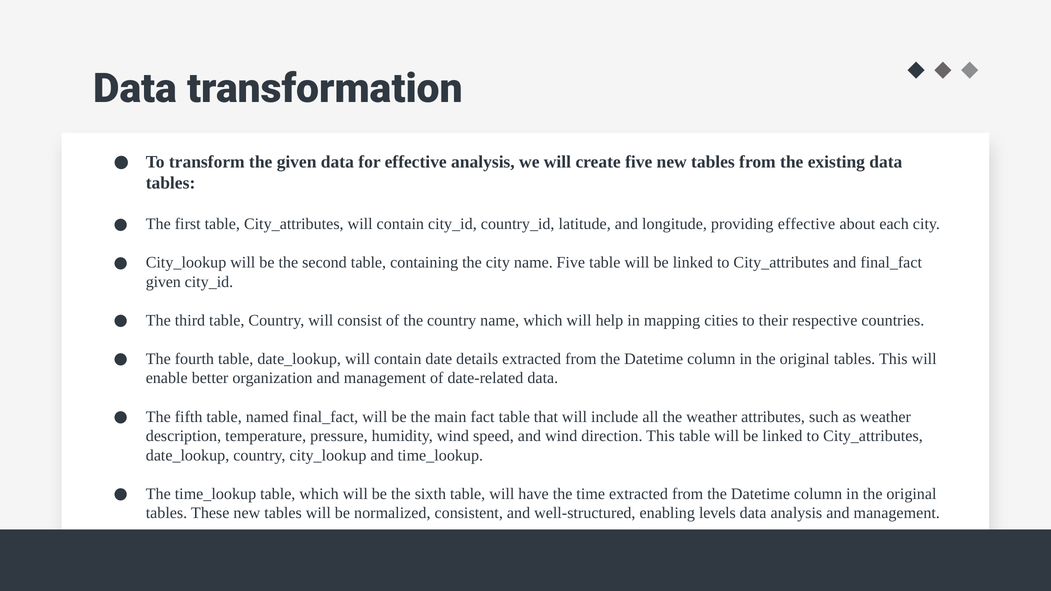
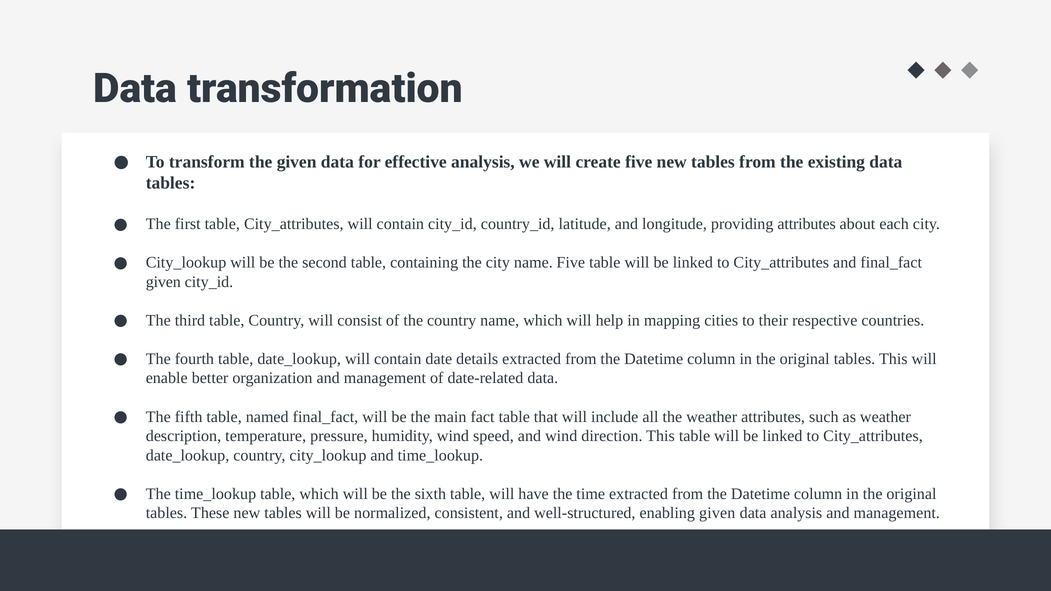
providing effective: effective -> attributes
enabling levels: levels -> given
